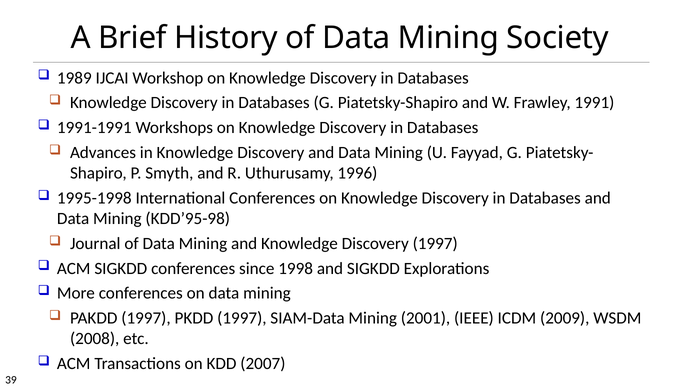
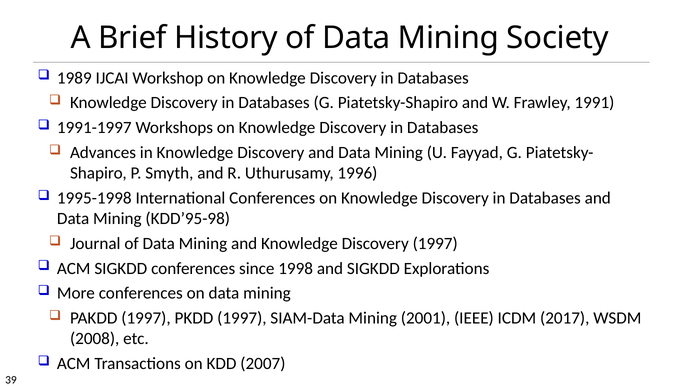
1991-1991: 1991-1991 -> 1991-1997
2009: 2009 -> 2017
